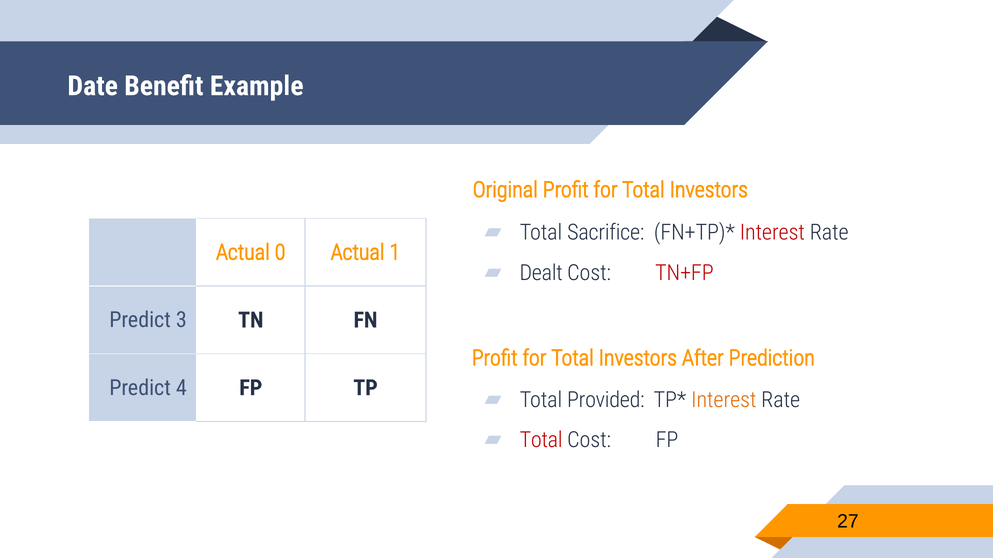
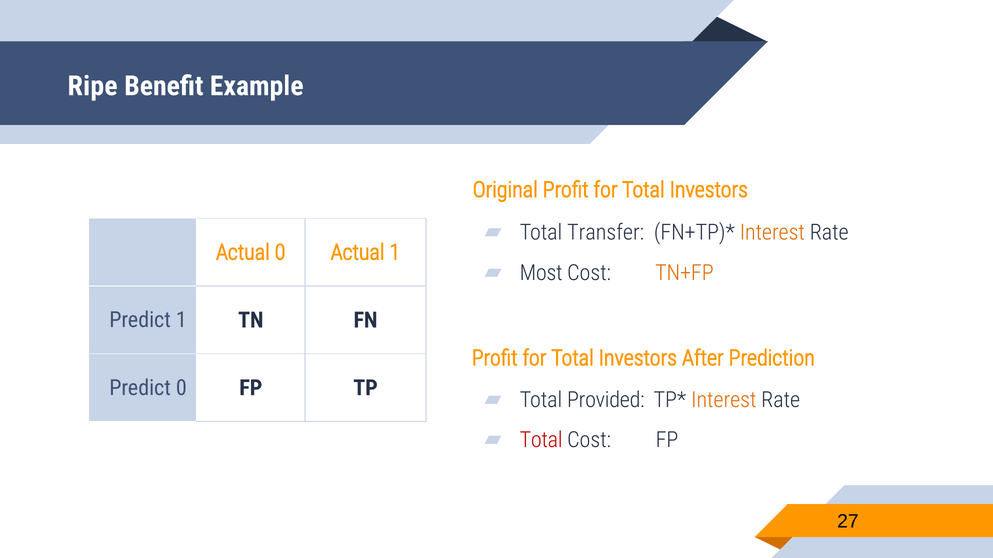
Date: Date -> Ripe
Sacrifice: Sacrifice -> Transfer
Interest at (772, 233) colour: red -> orange
Dealt: Dealt -> Most
TN+FP colour: red -> orange
Predict 3: 3 -> 1
Predict 4: 4 -> 0
